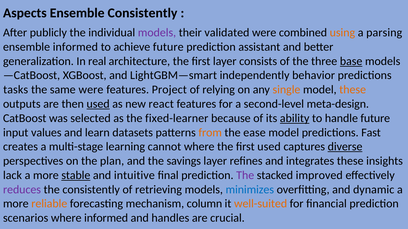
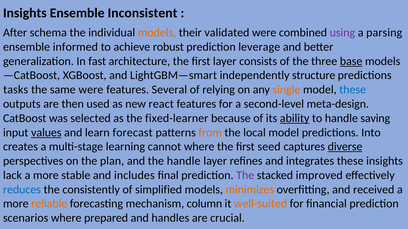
Aspects at (25, 13): Aspects -> Insights
Ensemble Consistently: Consistently -> Inconsistent
publicly: publicly -> schema
models at (157, 33) colour: purple -> orange
using colour: orange -> purple
achieve future: future -> robust
assistant: assistant -> leverage
real: real -> fast
behavior: behavior -> structure
Project: Project -> Several
these at (353, 90) colour: orange -> blue
used at (98, 104) underline: present -> none
handle future: future -> saving
values underline: none -> present
datasets: datasets -> forecast
ease: ease -> local
Fast: Fast -> Into
first used: used -> seed
the savings: savings -> handle
stable underline: present -> none
intuitive: intuitive -> includes
reduces colour: purple -> blue
retrieving: retrieving -> simplified
minimizes colour: blue -> orange
dynamic: dynamic -> received
where informed: informed -> prepared
